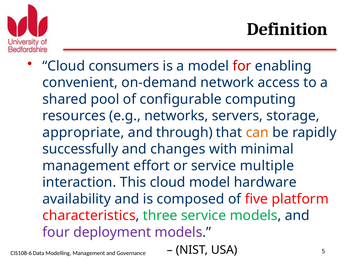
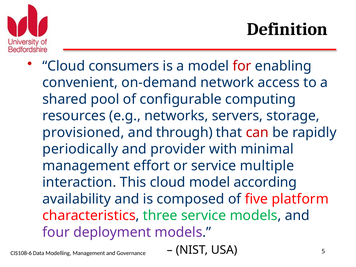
appropriate: appropriate -> provisioned
can colour: orange -> red
successfully: successfully -> periodically
changes: changes -> provider
hardware: hardware -> according
